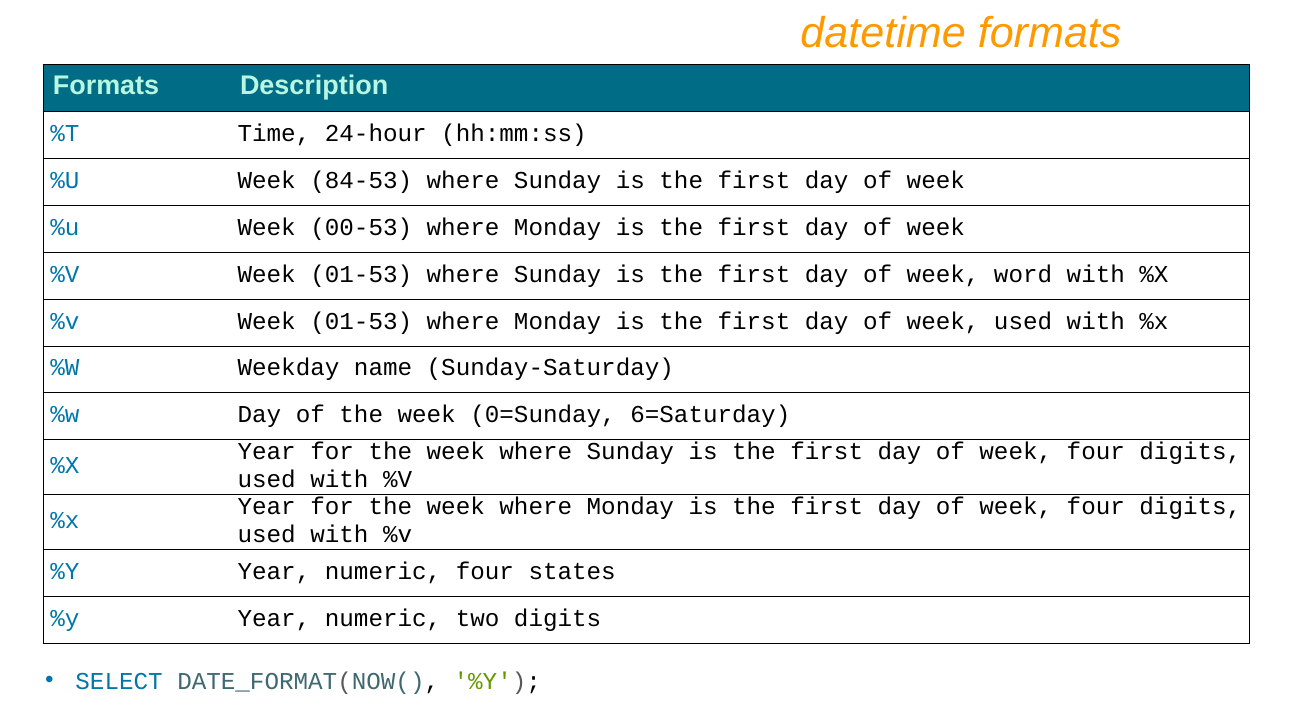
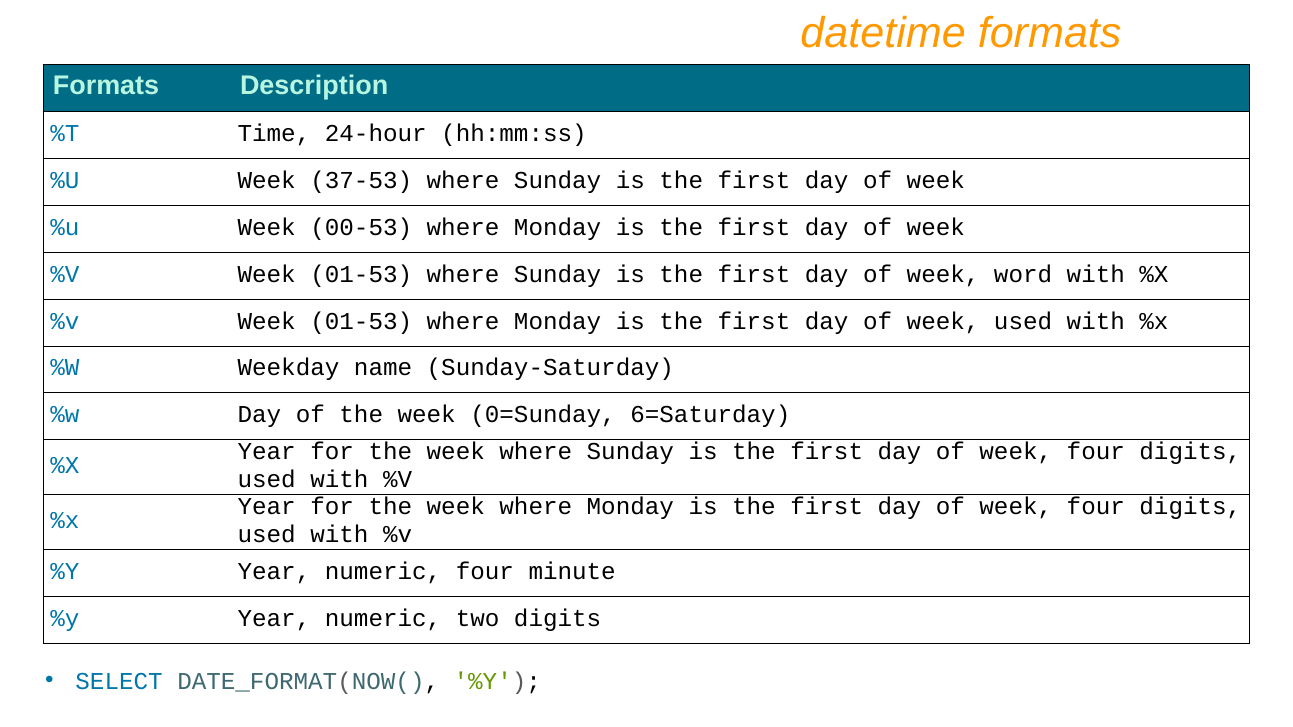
84-53: 84-53 -> 37-53
states: states -> minute
